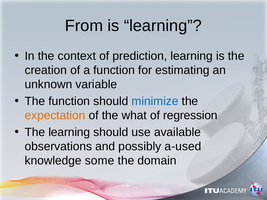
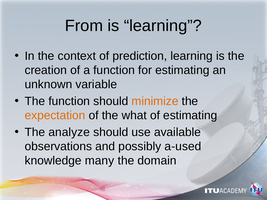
minimize colour: blue -> orange
of regression: regression -> estimating
The learning: learning -> analyze
some: some -> many
